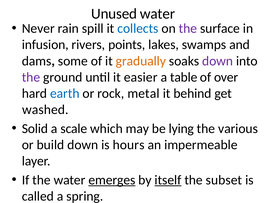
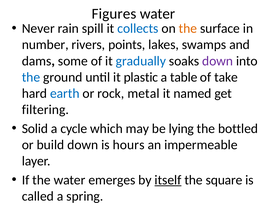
Unused: Unused -> Figures
the at (188, 28) colour: purple -> orange
infusion: infusion -> number
gradually colour: orange -> blue
the at (31, 77) colour: purple -> blue
easier: easier -> plastic
over: over -> take
behind: behind -> named
washed: washed -> filtering
scale: scale -> cycle
various: various -> bottled
emerges underline: present -> none
subset: subset -> square
